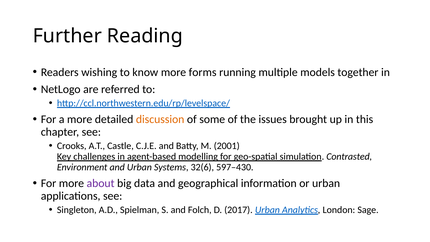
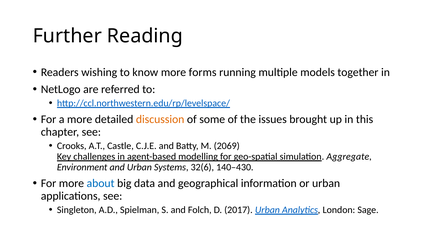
2001: 2001 -> 2069
Contrasted: Contrasted -> Aggregate
597–430: 597–430 -> 140–430
about colour: purple -> blue
